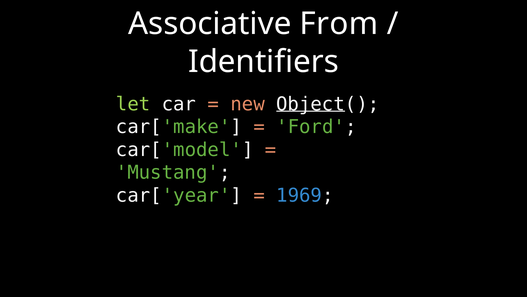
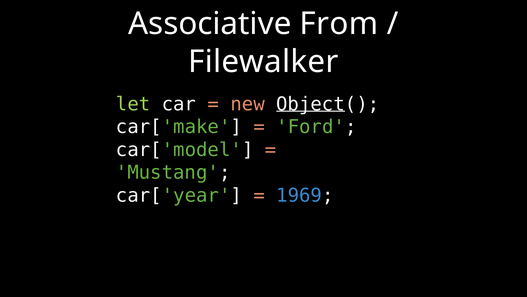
Identifiers: Identifiers -> Filewalker
